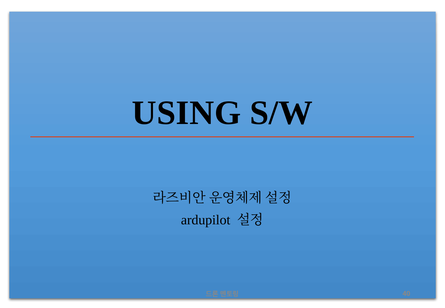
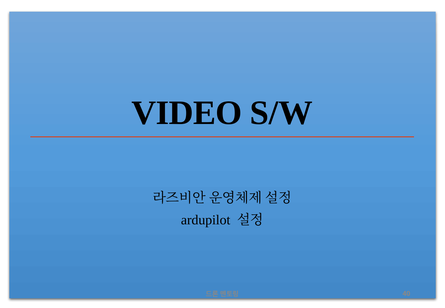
USING: USING -> VIDEO
